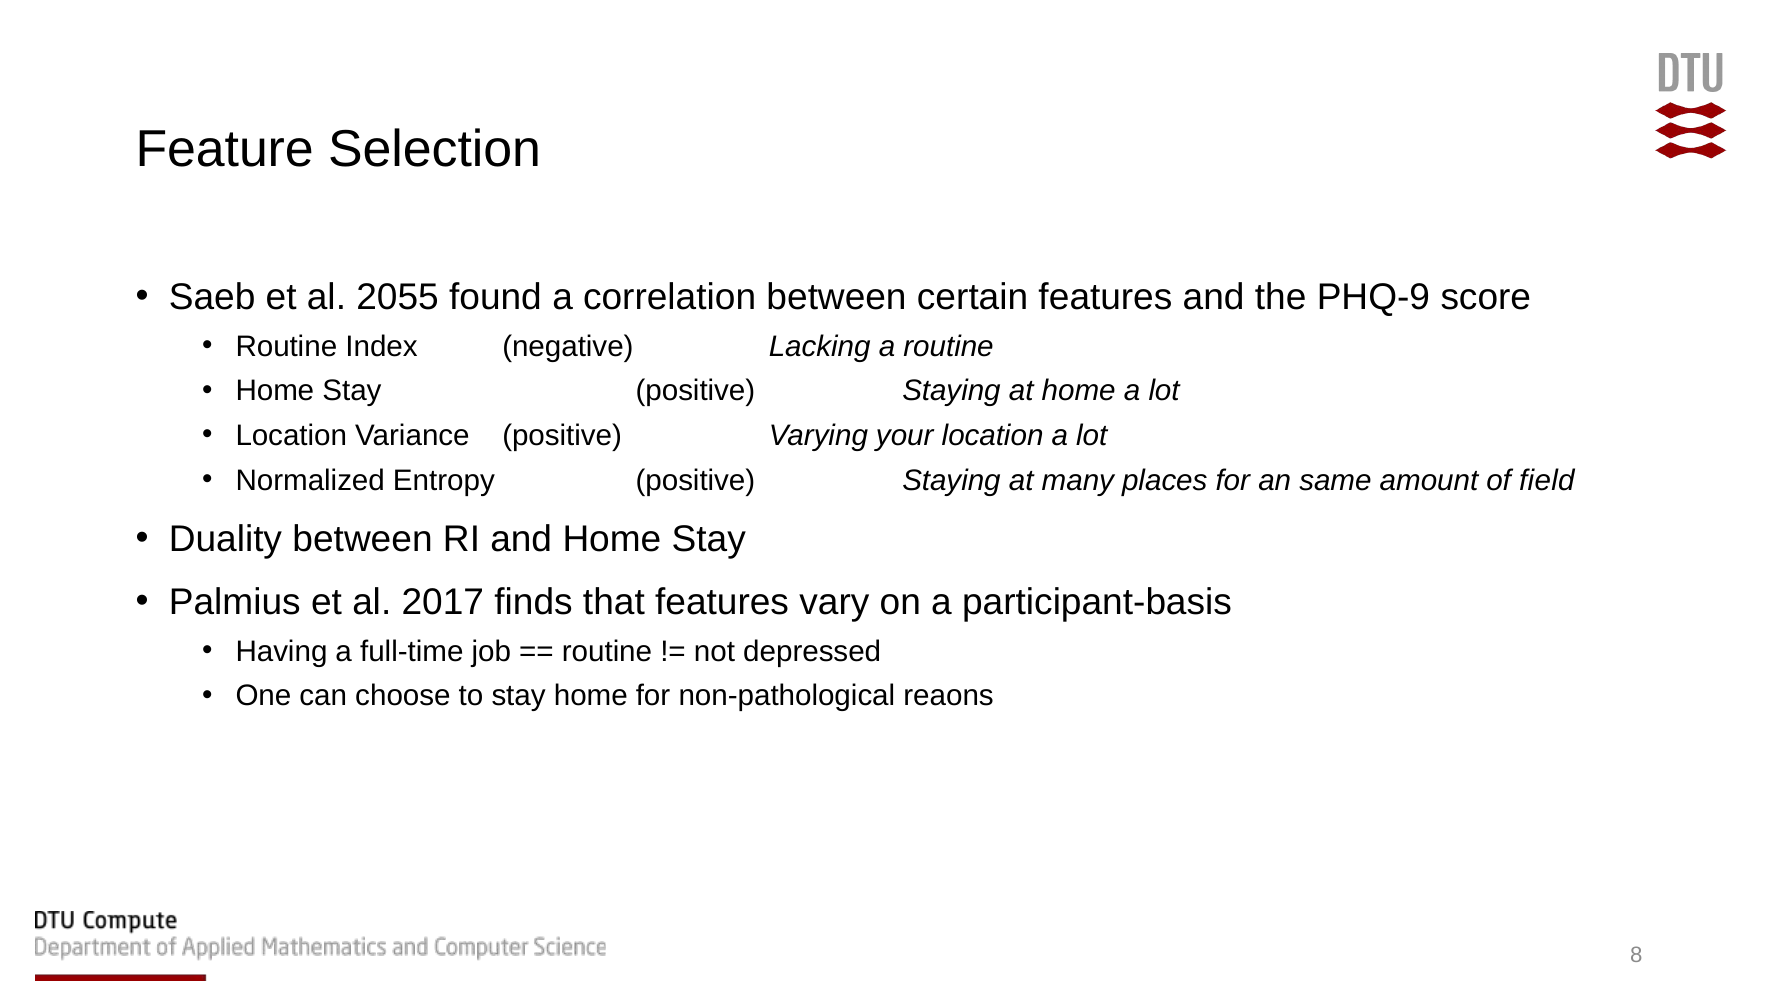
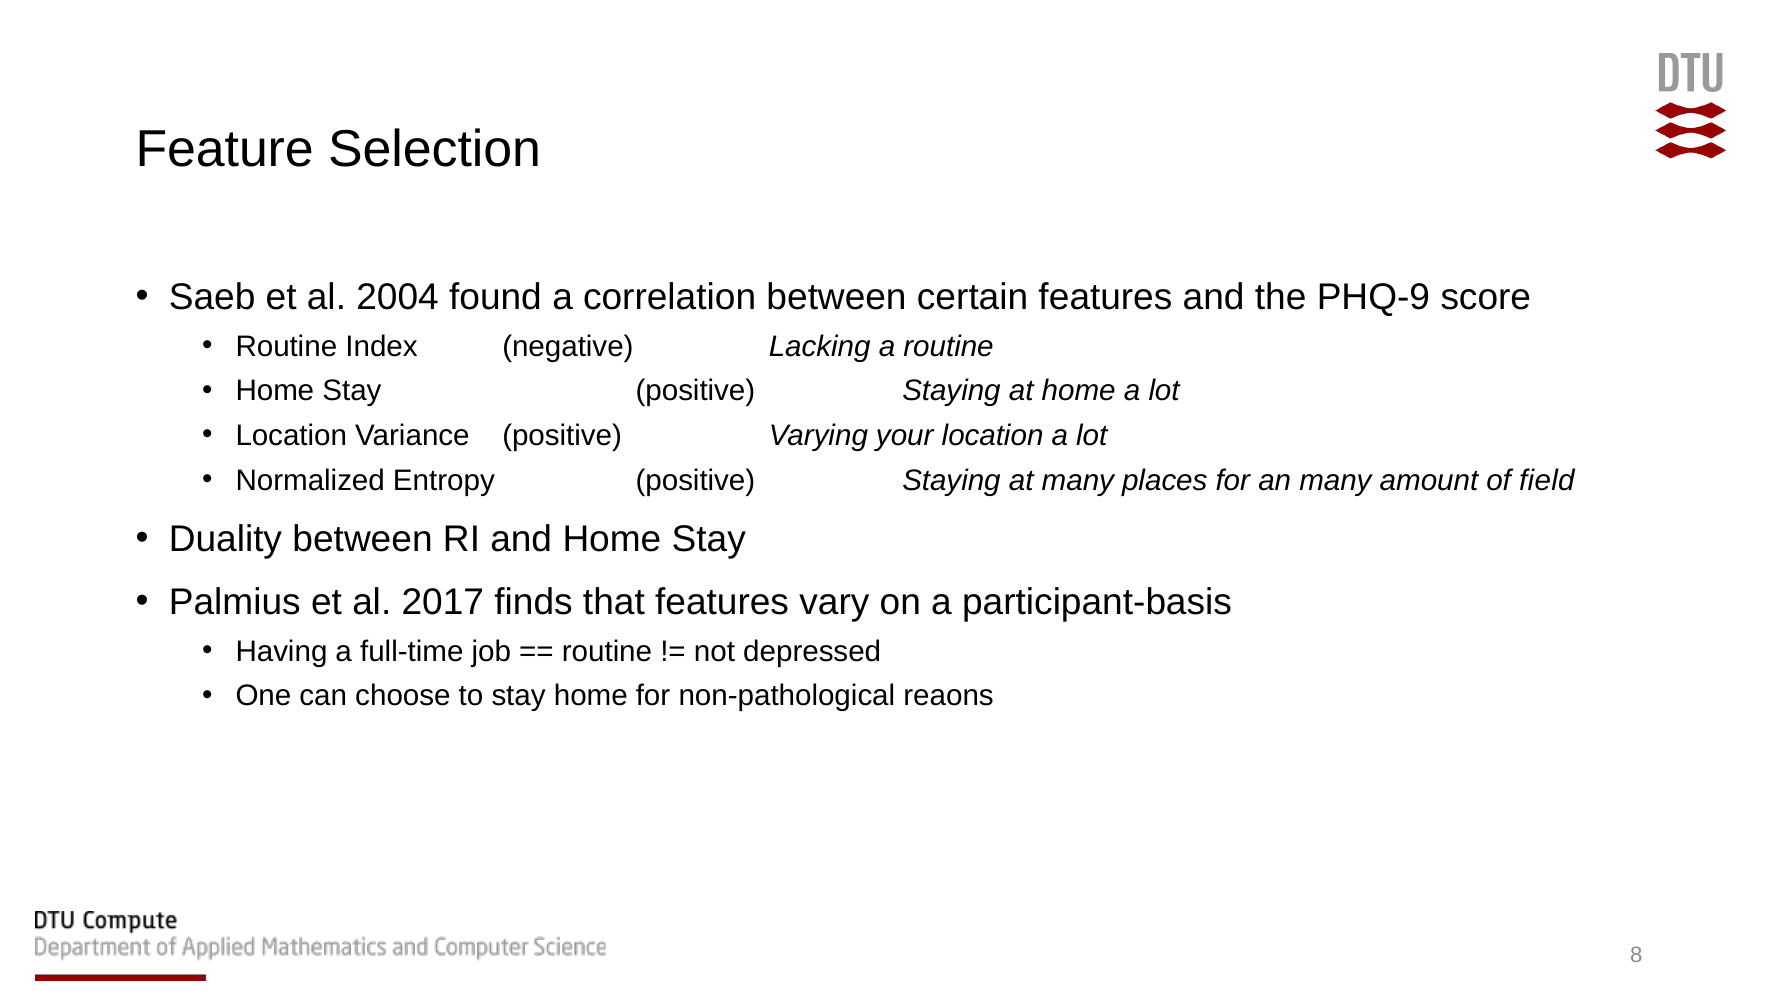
2055: 2055 -> 2004
an same: same -> many
